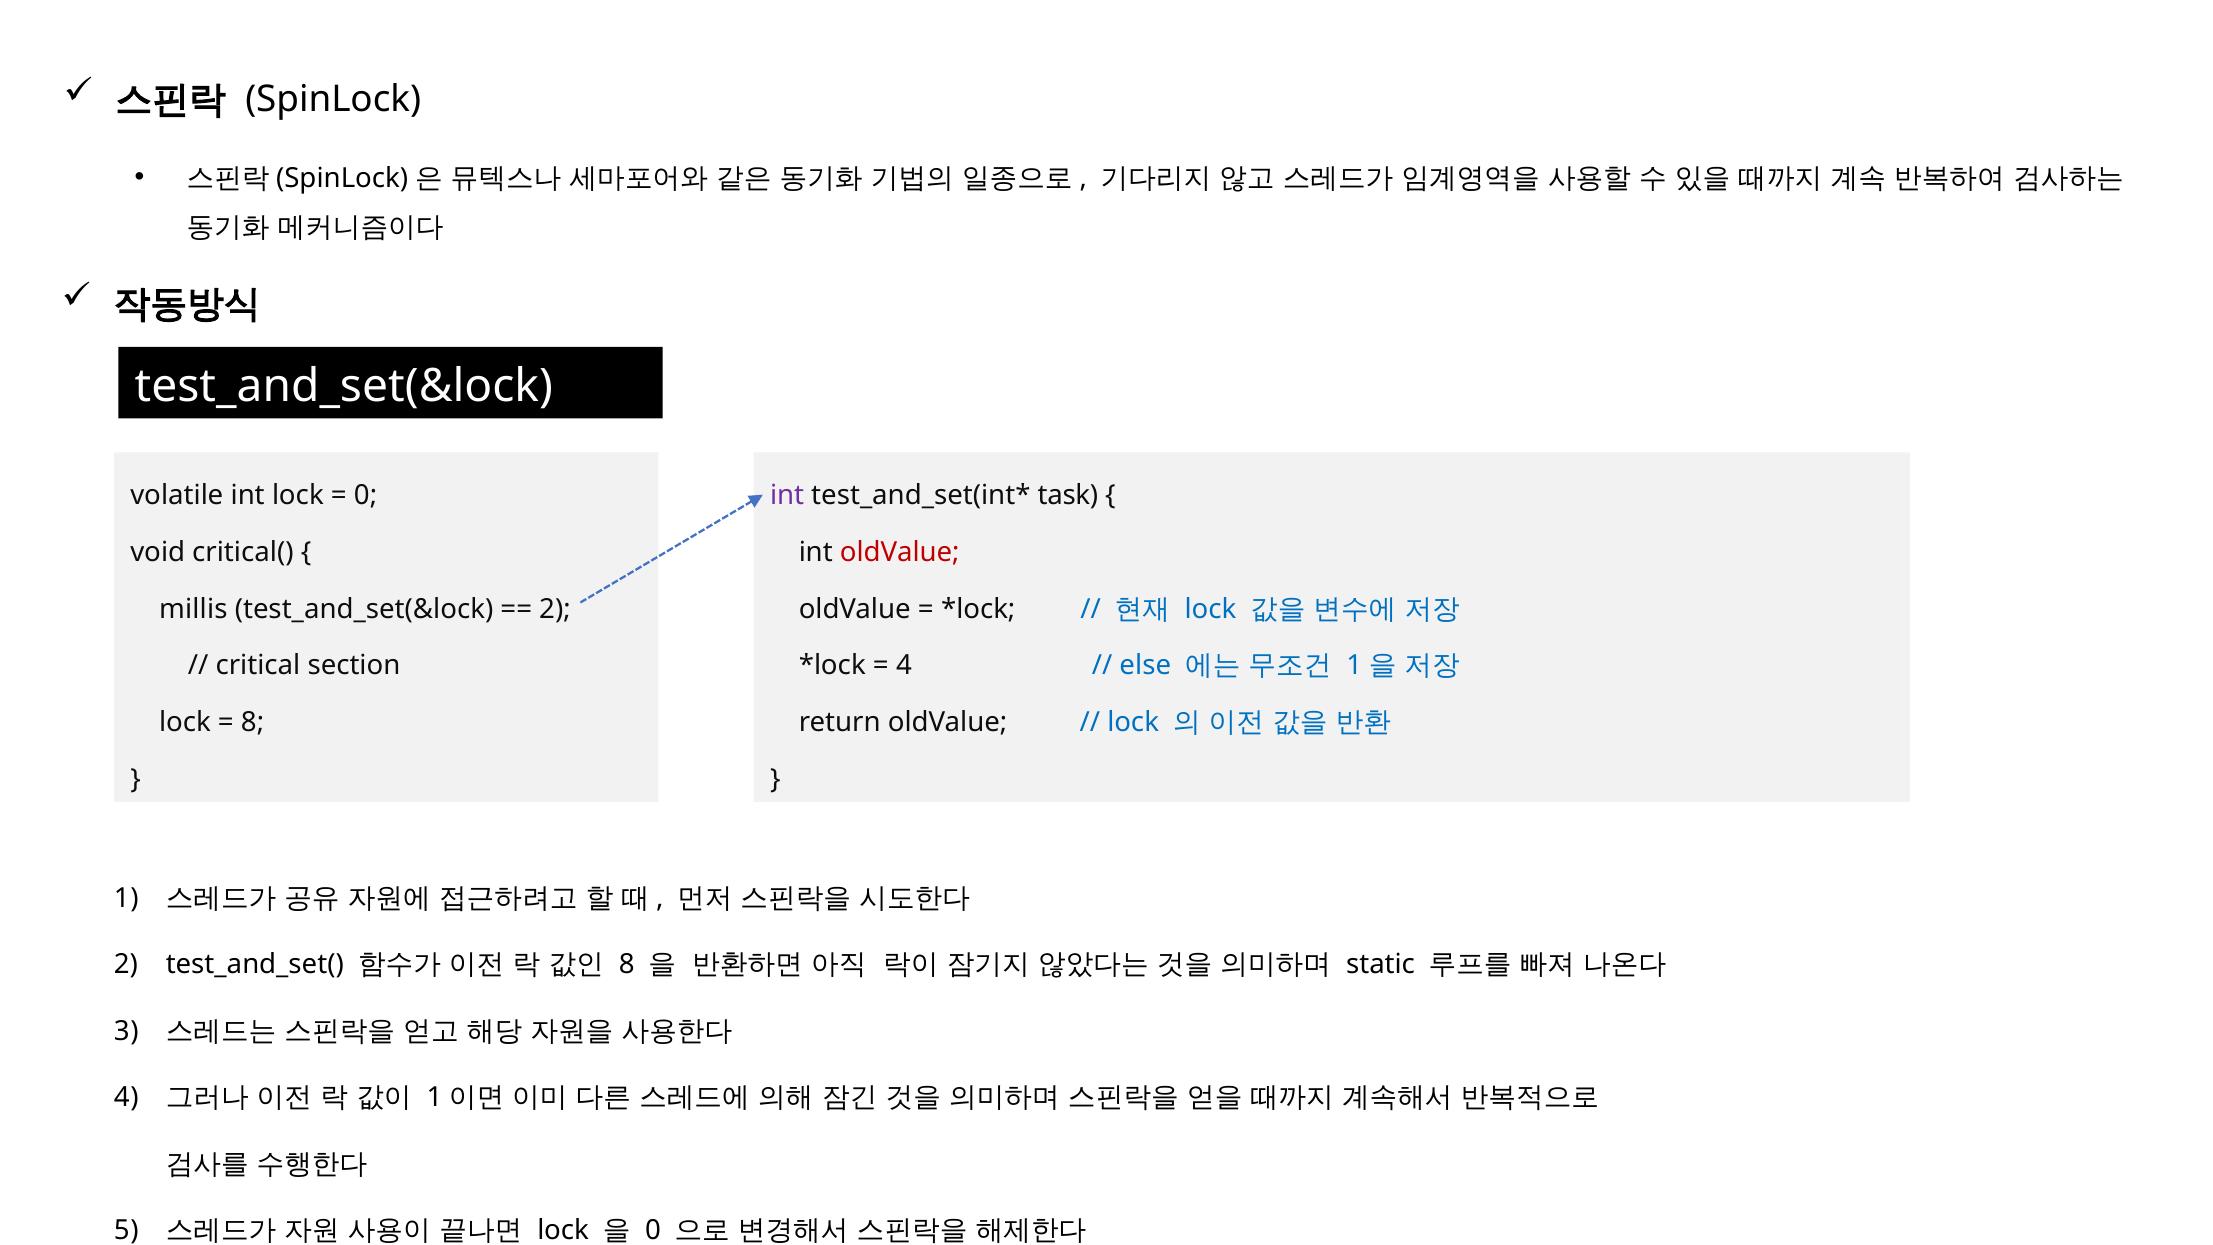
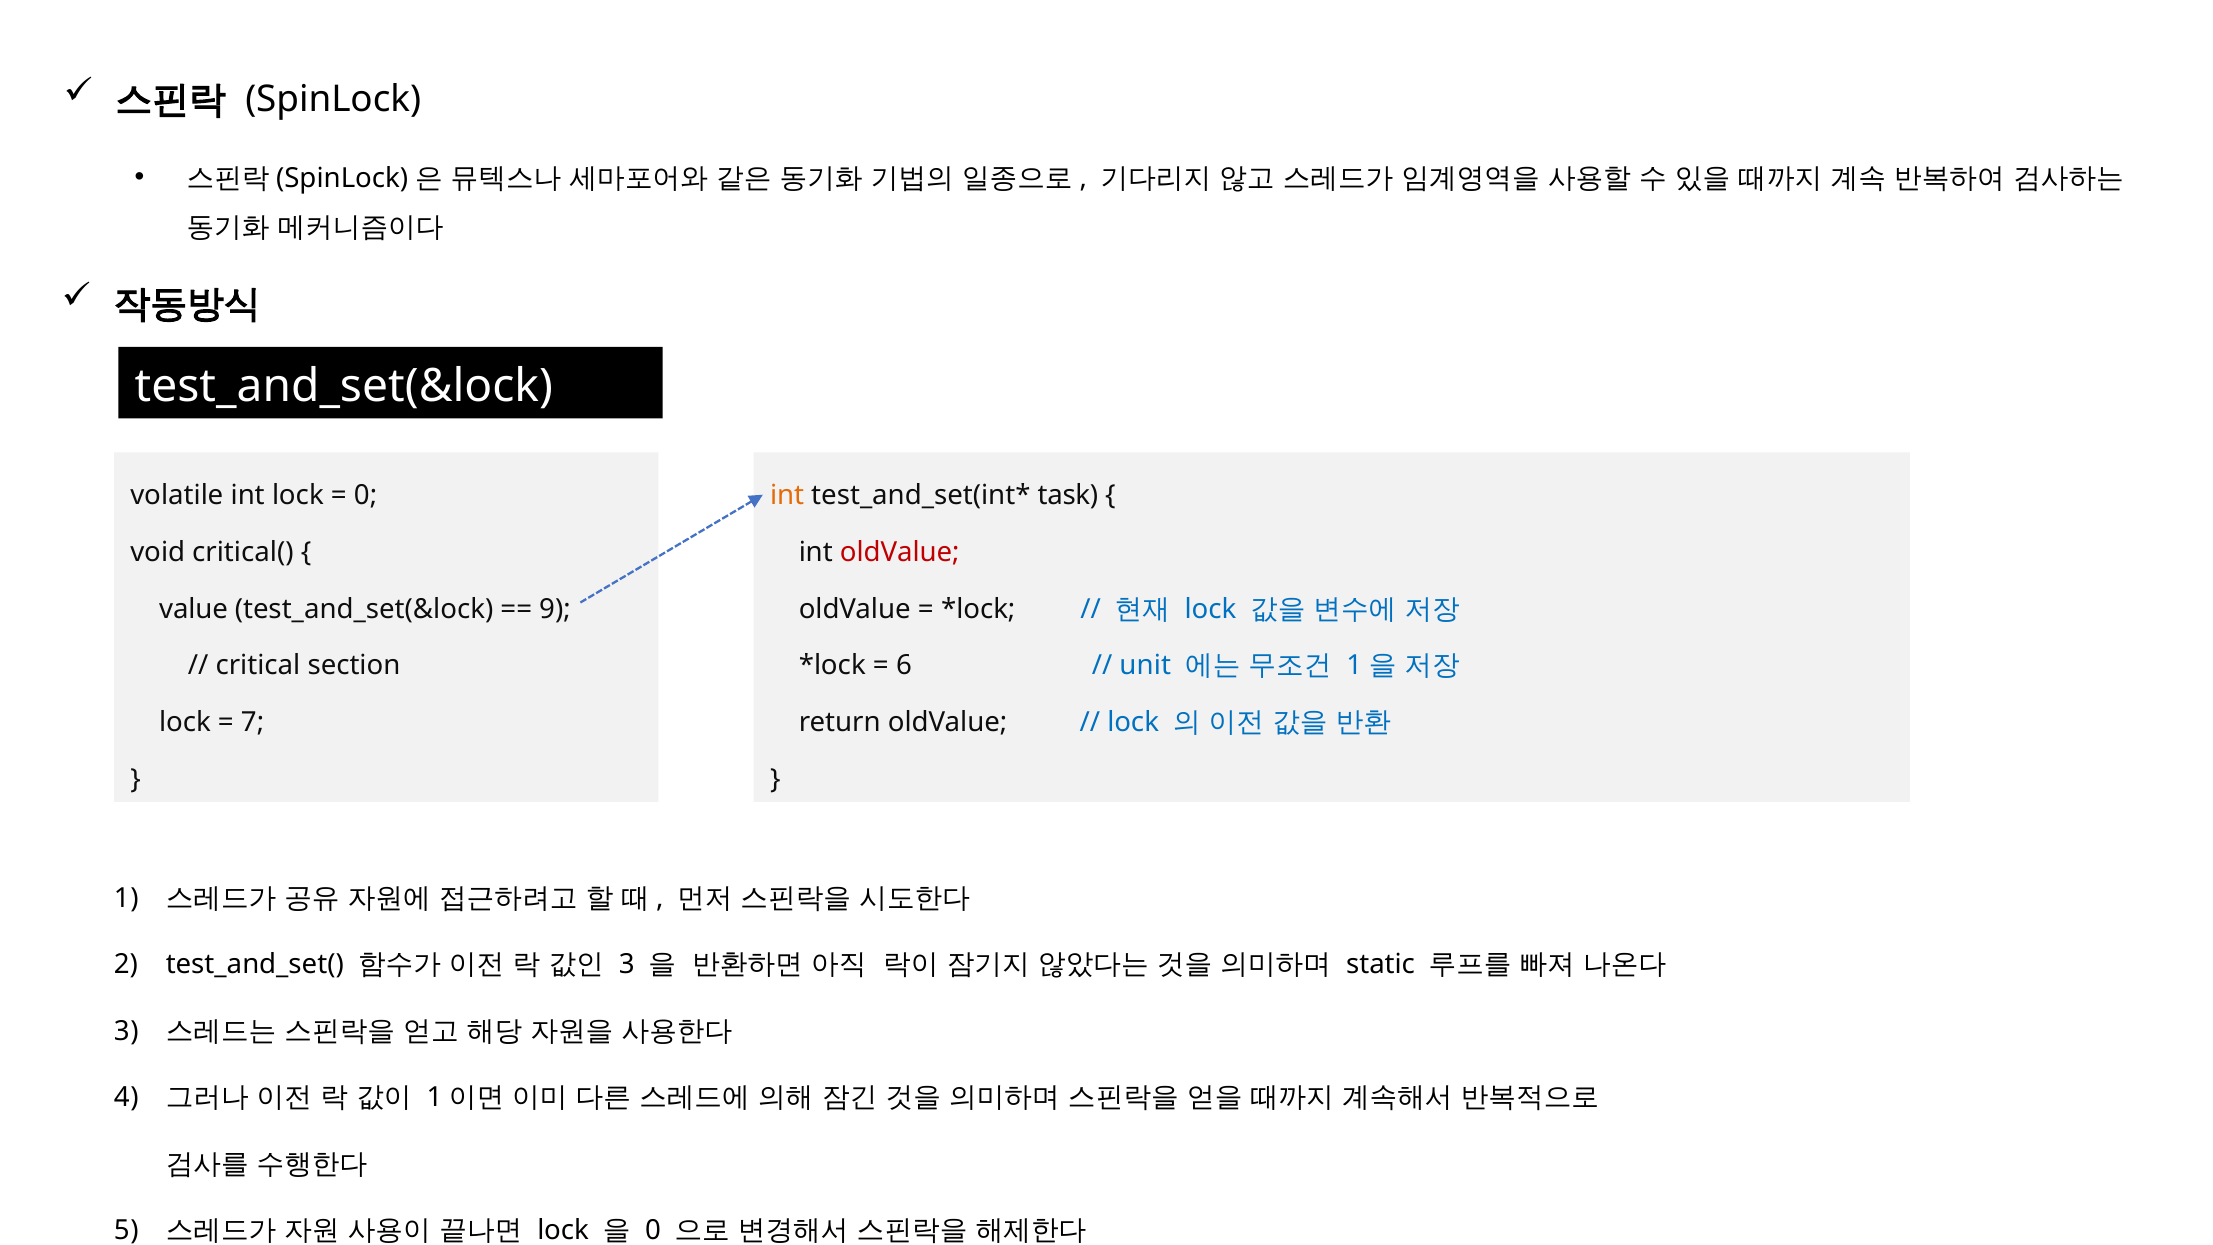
int at (787, 495) colour: purple -> orange
millis: millis -> value
2 at (555, 609): 2 -> 9
4 at (904, 666): 4 -> 6
else: else -> unit
8 at (253, 722): 8 -> 7
8 at (627, 965): 8 -> 3
